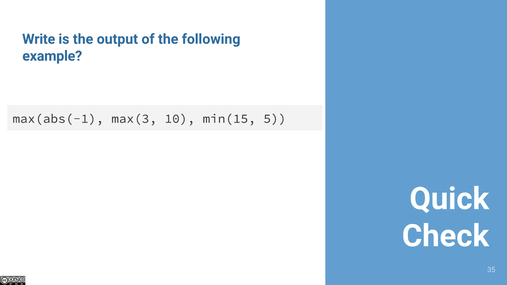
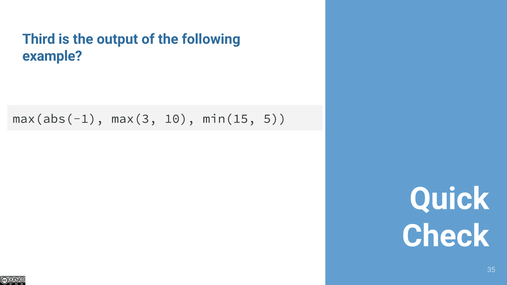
Write: Write -> Third
